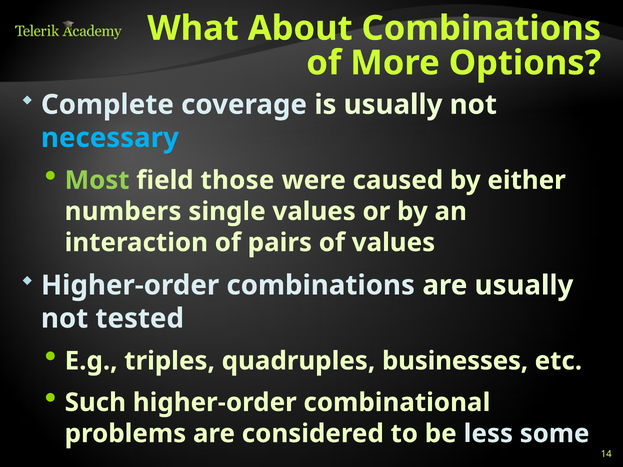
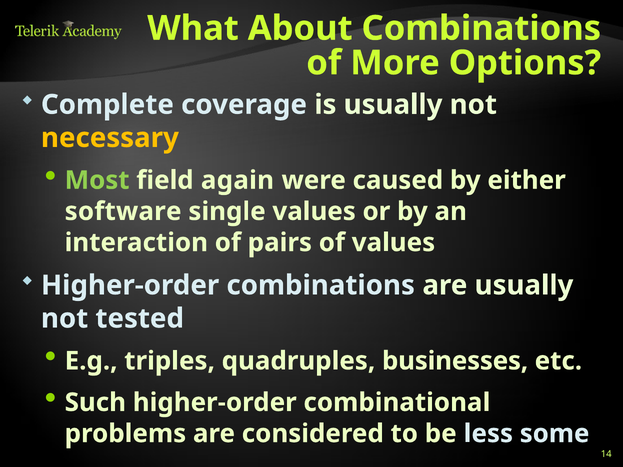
necessary colour: light blue -> yellow
those: those -> again
numbers: numbers -> software
